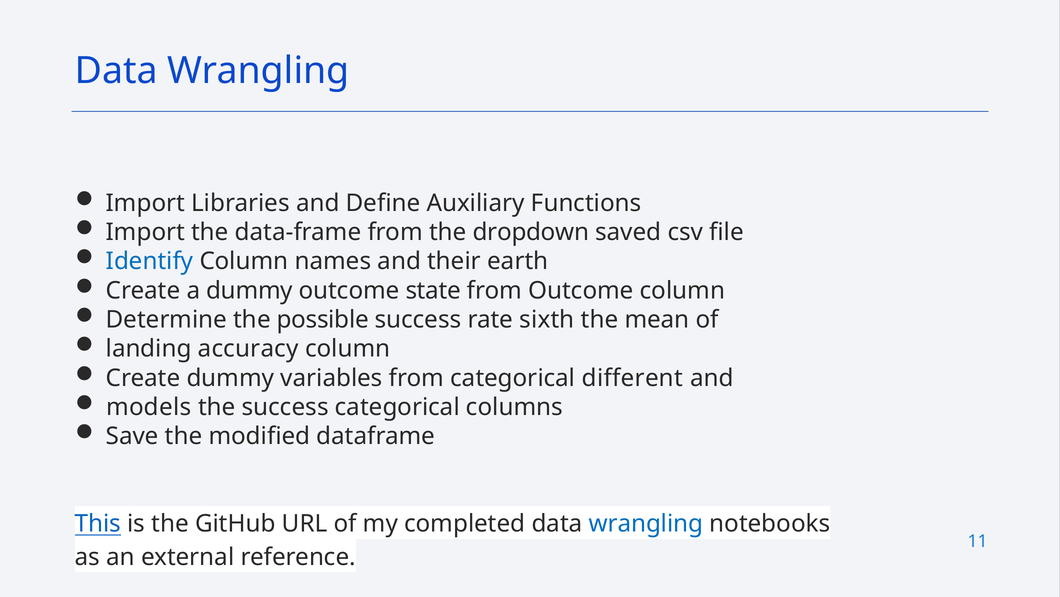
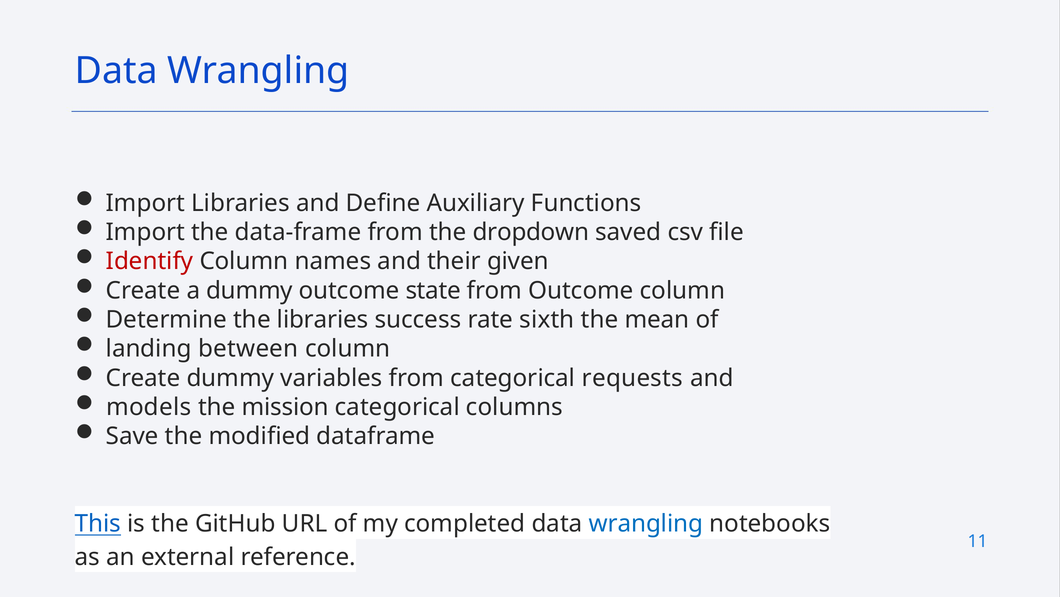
Identify colour: blue -> red
earth: earth -> given
the possible: possible -> libraries
accuracy: accuracy -> between
different: different -> requests
the success: success -> mission
